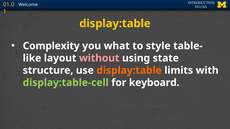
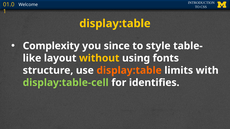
what: what -> since
without colour: pink -> yellow
state: state -> fonts
keyboard: keyboard -> identifies
